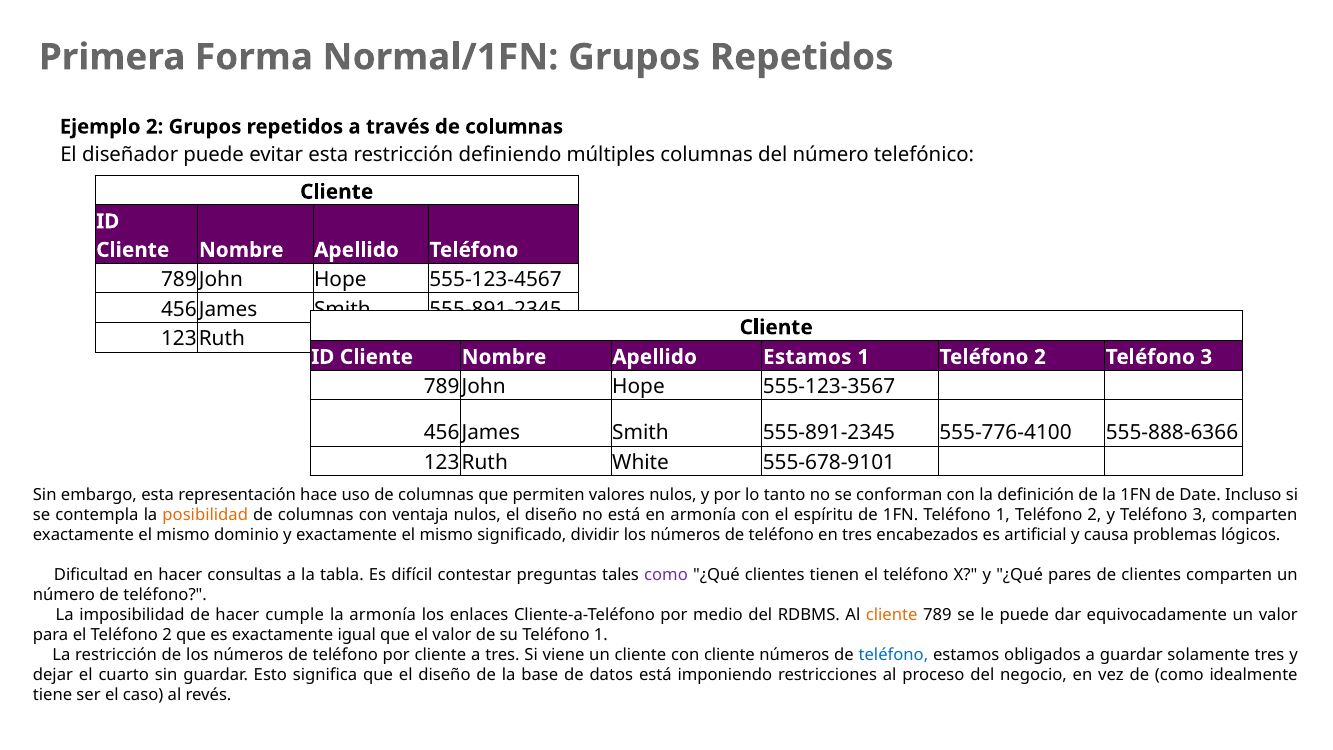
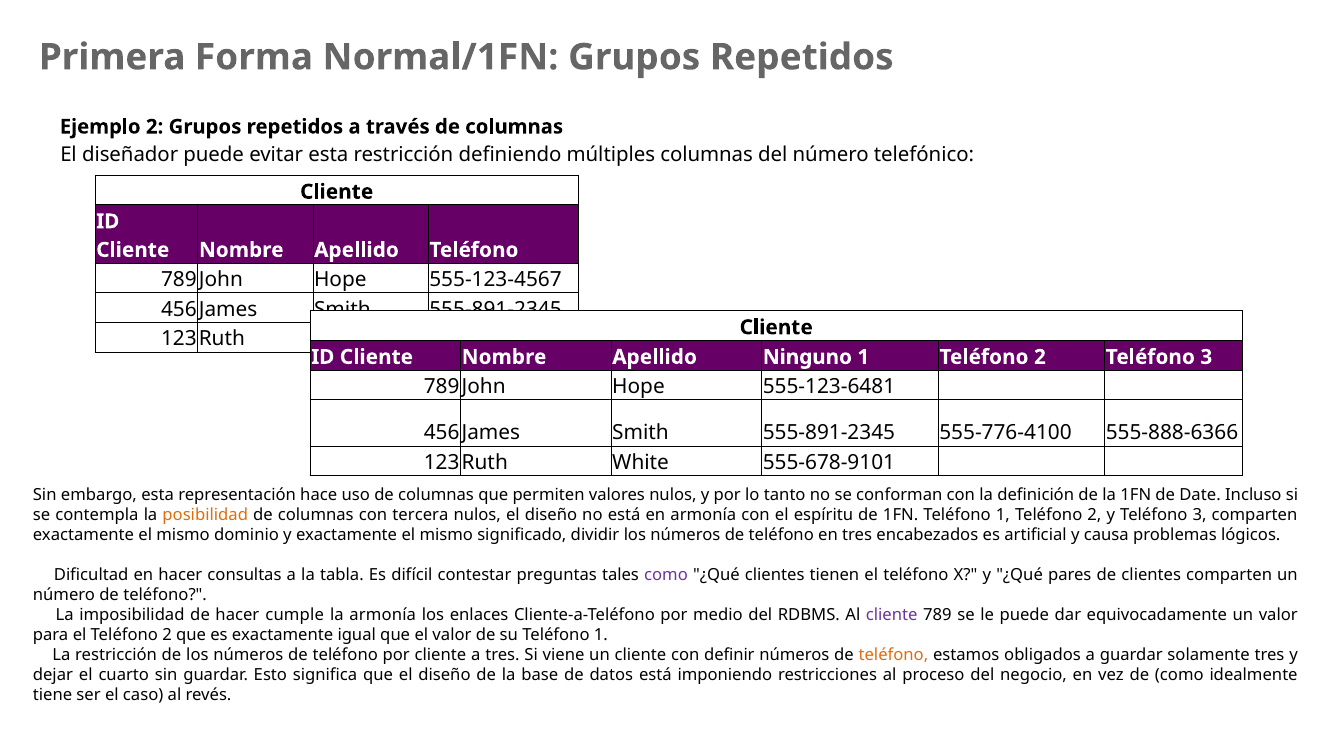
Apellido Estamos: Estamos -> Ninguno
555-123-3567: 555-123-3567 -> 555-123-6481
ventaja: ventaja -> tercera
cliente at (892, 615) colour: orange -> purple
con cliente: cliente -> definir
teléfono at (893, 655) colour: blue -> orange
